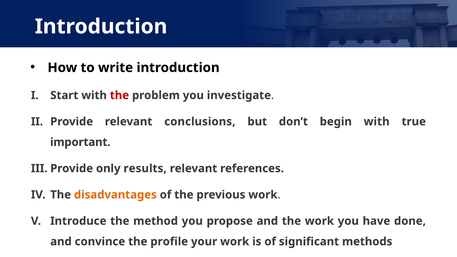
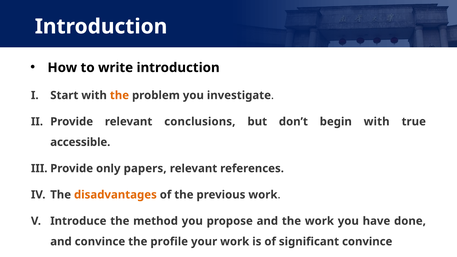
the at (119, 95) colour: red -> orange
important: important -> accessible
results: results -> papers
significant methods: methods -> convince
